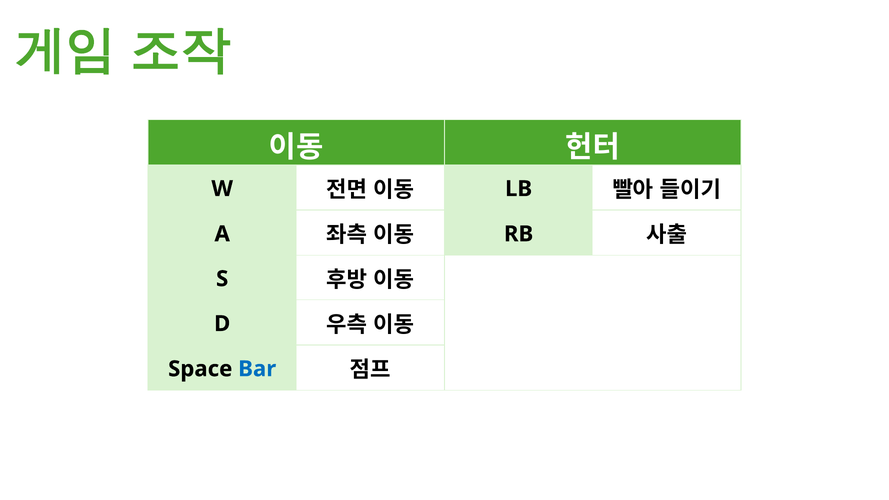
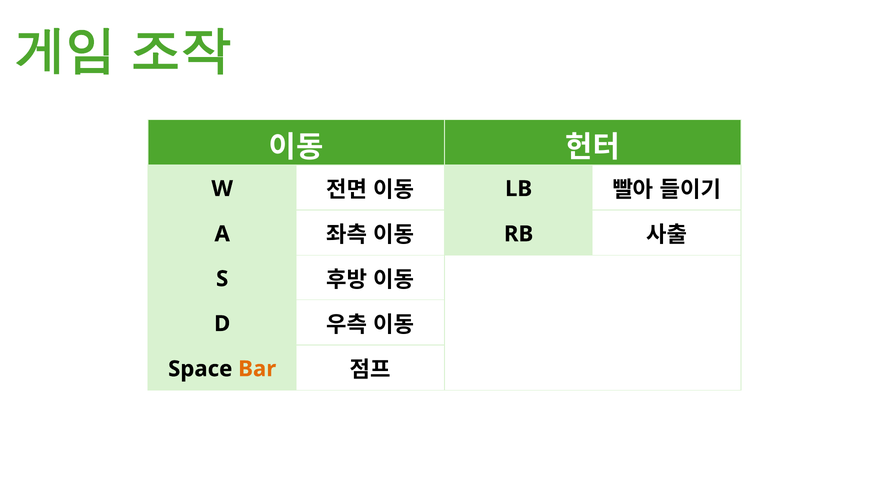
Bar colour: blue -> orange
